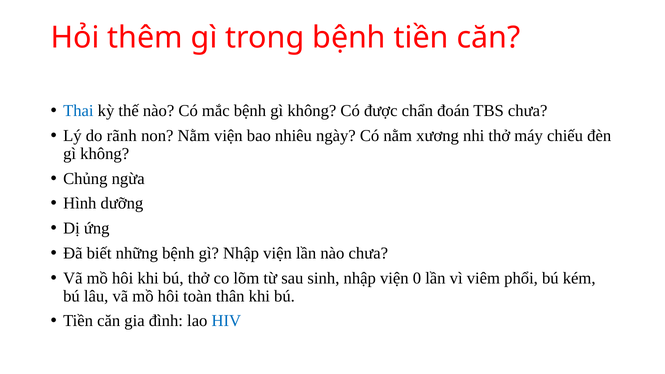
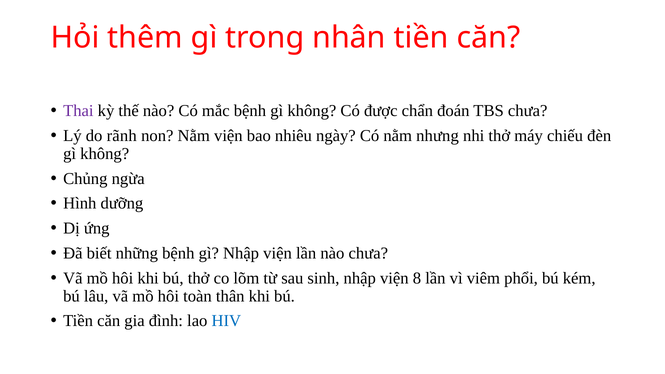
trong bệnh: bệnh -> nhân
Thai colour: blue -> purple
xương: xương -> nhưng
0: 0 -> 8
